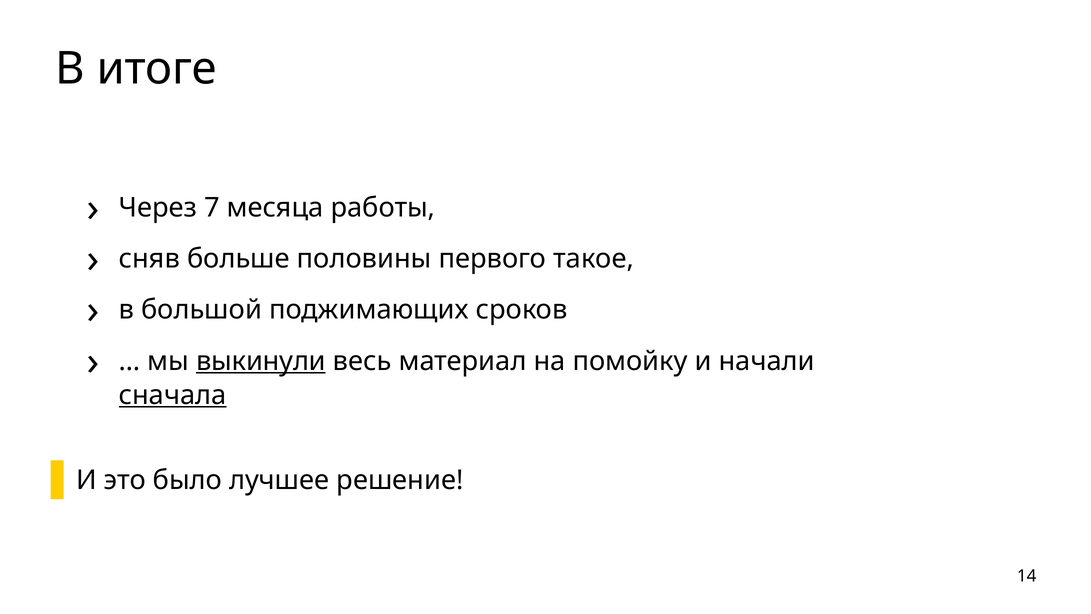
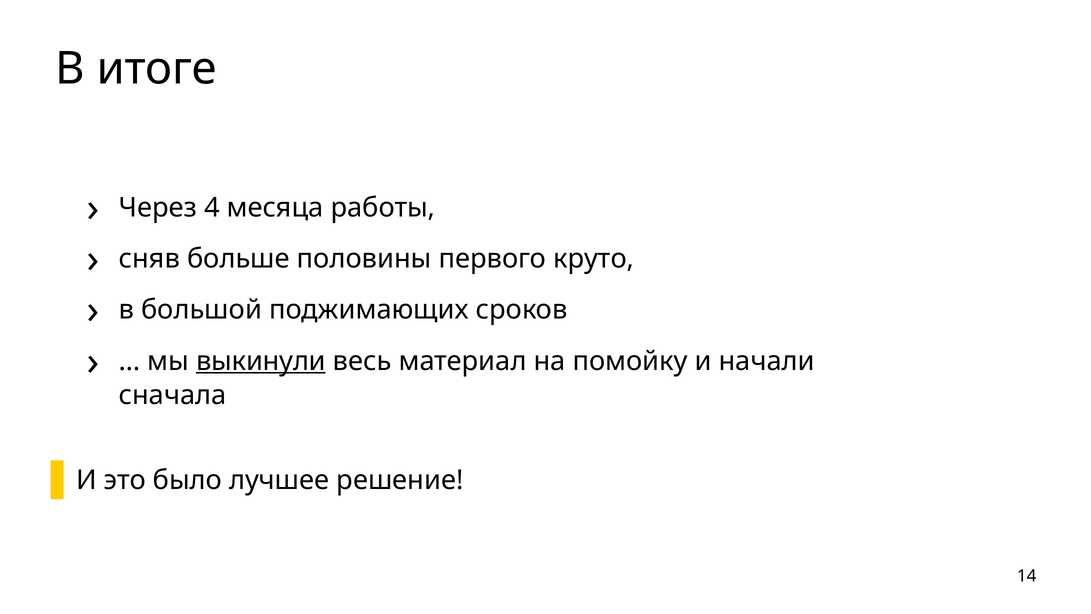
7: 7 -> 4
такое: такое -> круто
сначала underline: present -> none
